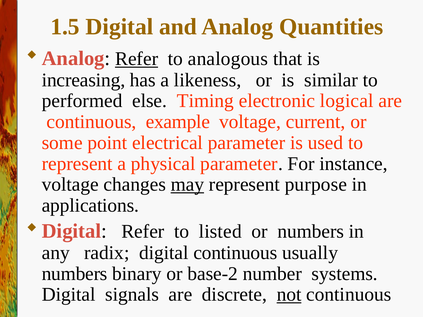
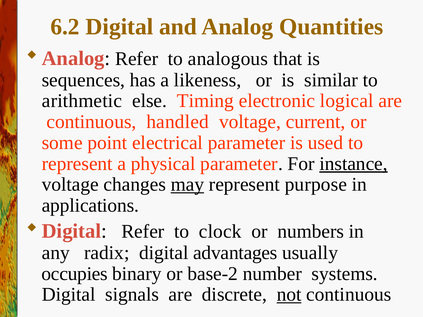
1.5: 1.5 -> 6.2
Refer at (137, 59) underline: present -> none
increasing: increasing -> sequences
performed: performed -> arithmetic
example: example -> handled
instance underline: none -> present
listed: listed -> clock
digital continuous: continuous -> advantages
numbers at (75, 274): numbers -> occupies
